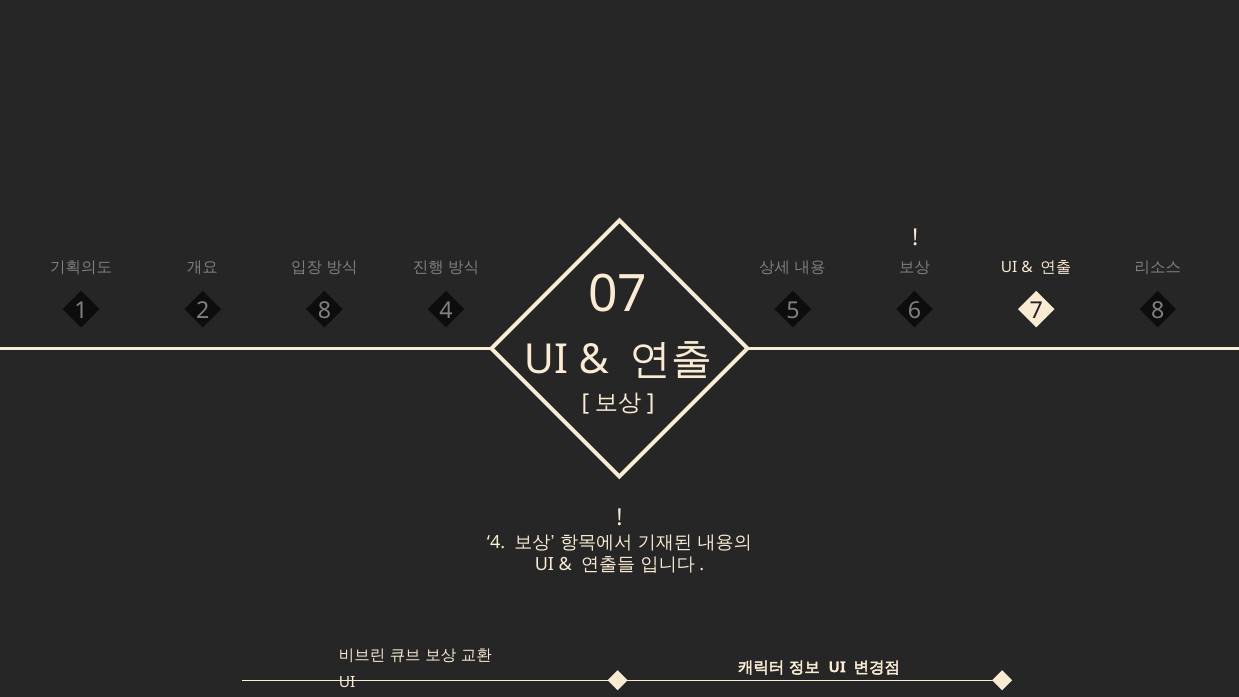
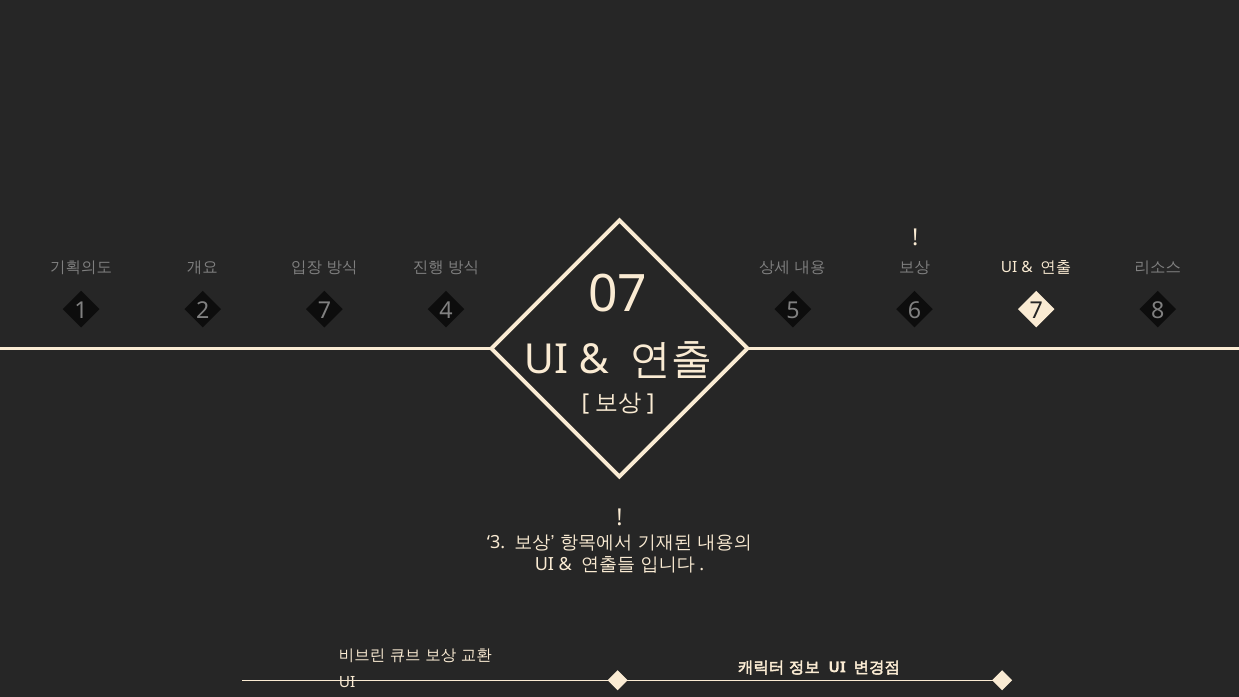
2 8: 8 -> 7
4 at (496, 543): 4 -> 3
